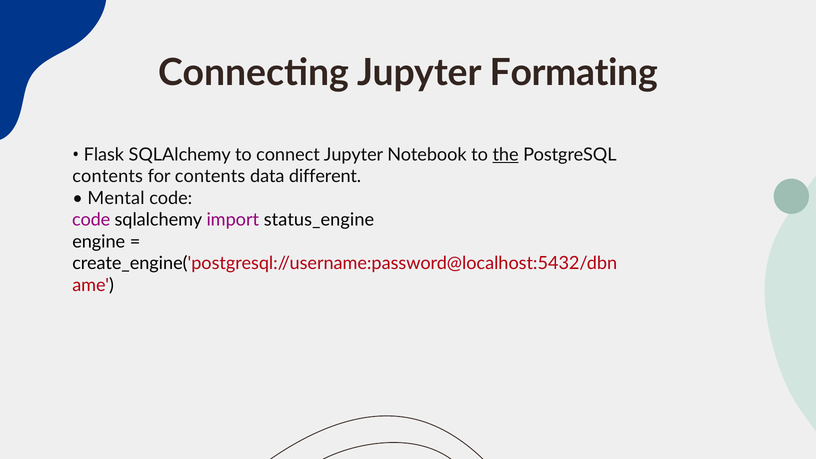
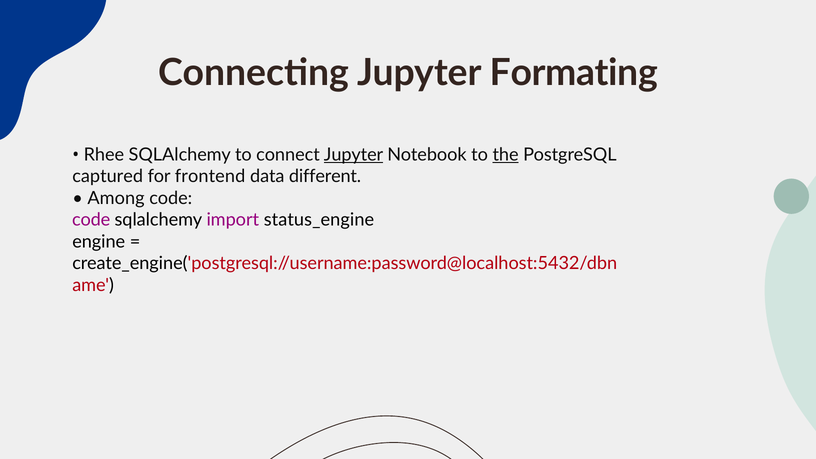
Flask: Flask -> Rhee
Jupyter at (354, 155) underline: none -> present
contents at (108, 176): contents -> captured
for contents: contents -> frontend
Mental: Mental -> Among
